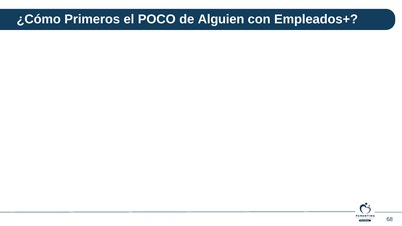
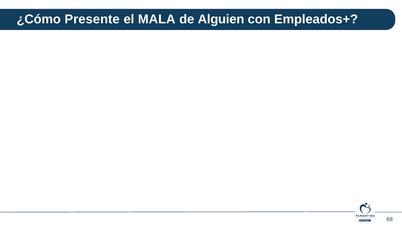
Primeros: Primeros -> Presente
POCO: POCO -> MALA
